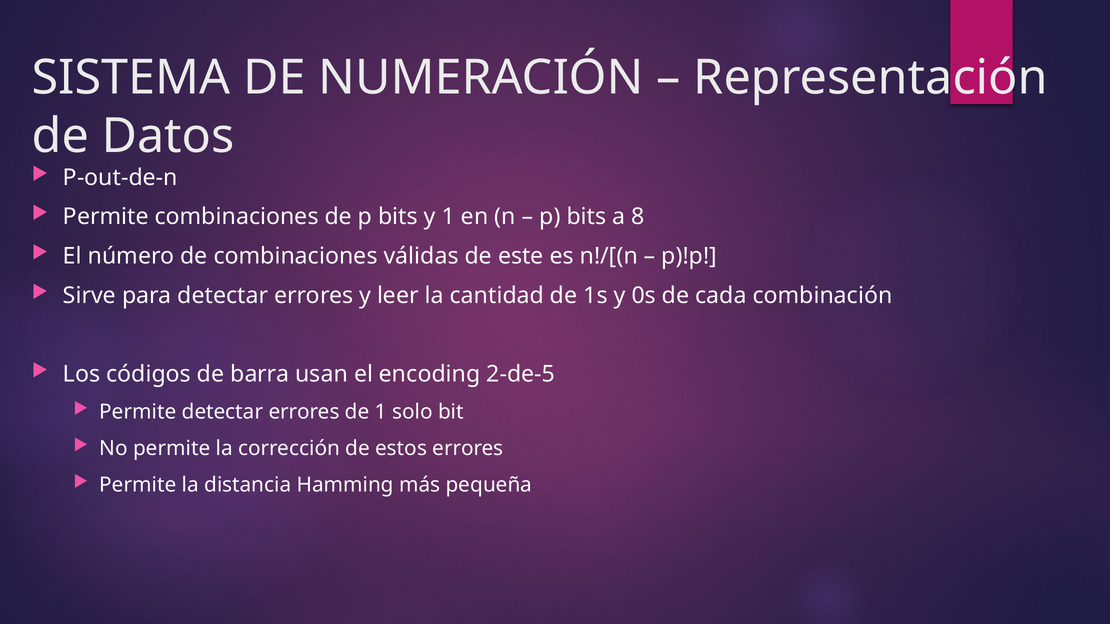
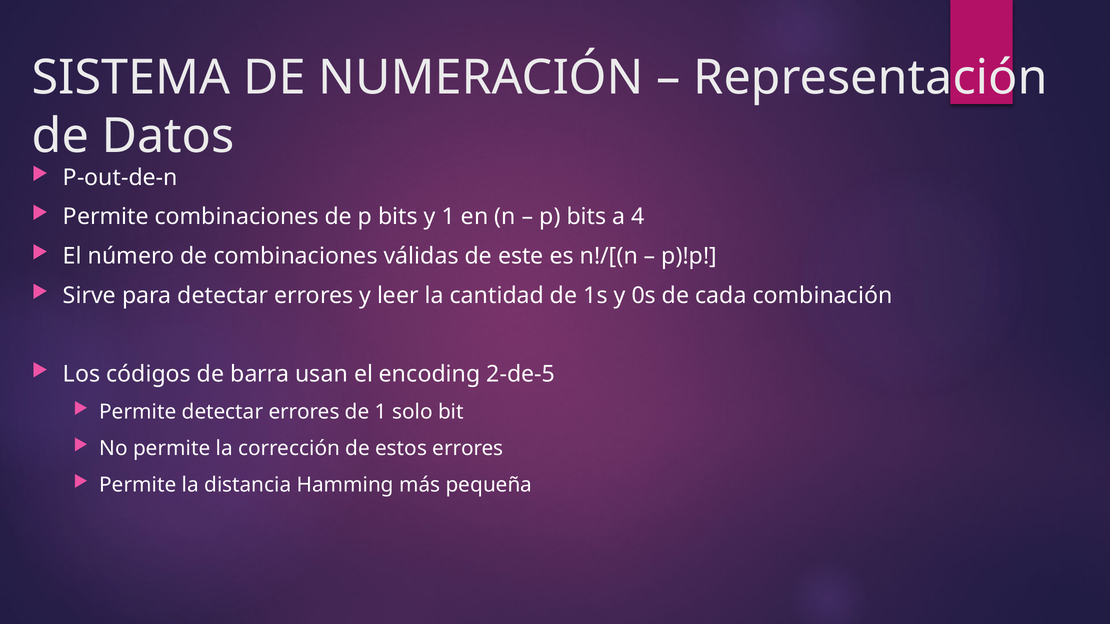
8: 8 -> 4
